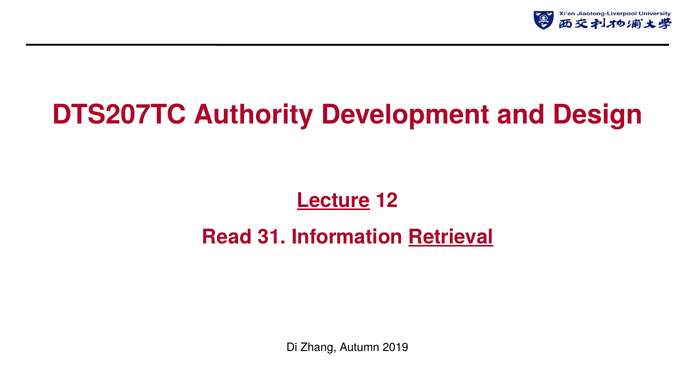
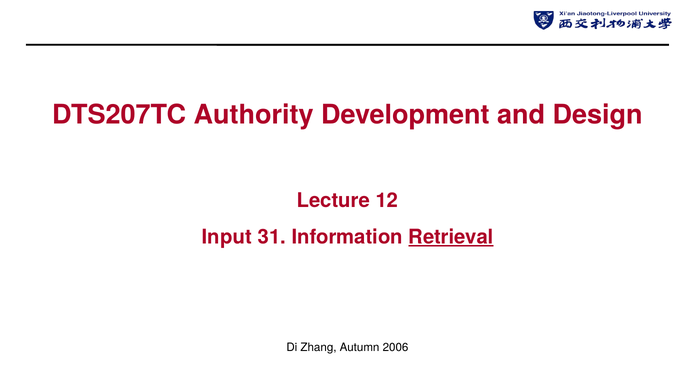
Lecture underline: present -> none
Read: Read -> Input
2019: 2019 -> 2006
